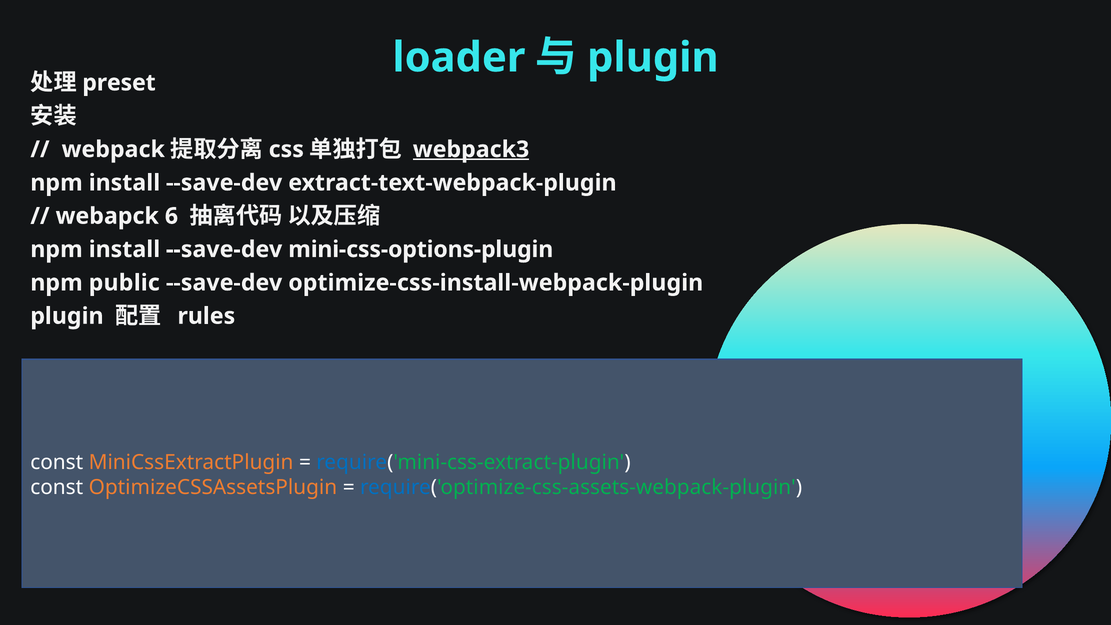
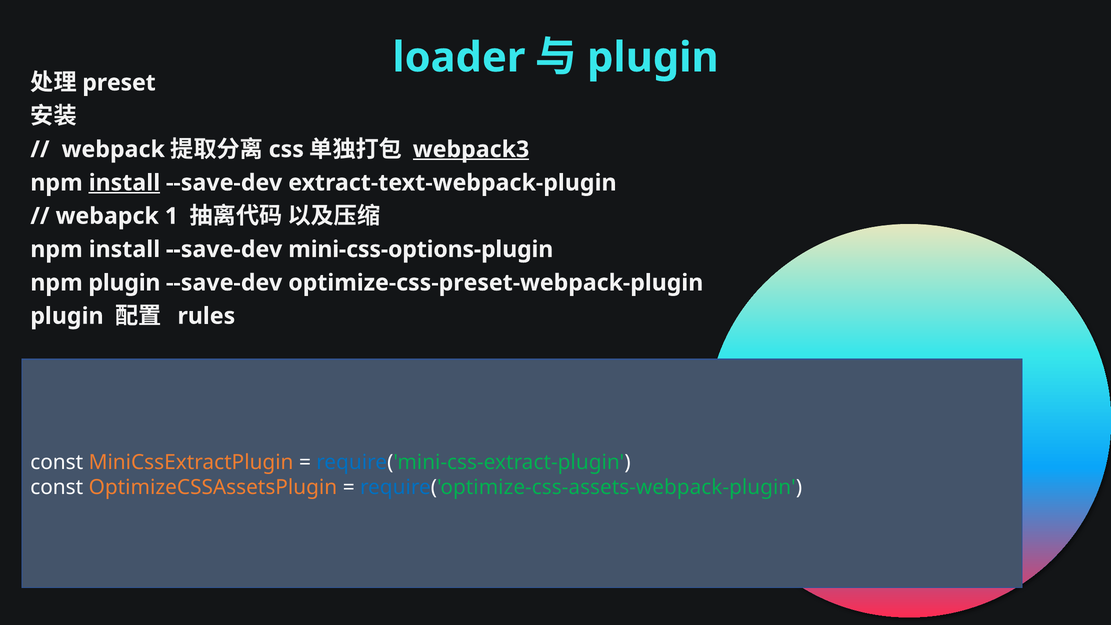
install at (124, 183) underline: none -> present
6: 6 -> 1
npm public: public -> plugin
optimize-css-install-webpack-plugin: optimize-css-install-webpack-plugin -> optimize-css-preset-webpack-plugin
